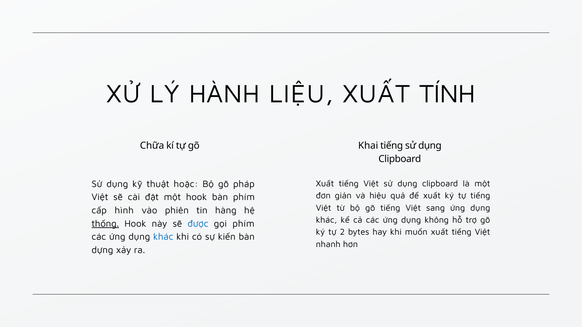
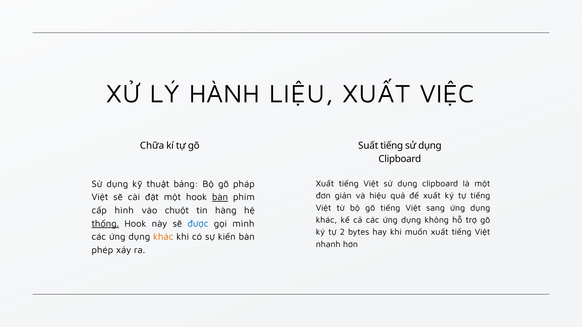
TÍNH: TÍNH -> VIỆC
Khai: Khai -> Suất
hoặc: hoặc -> bảng
bàn at (220, 197) underline: none -> present
phiên: phiên -> chuột
gọi phím: phím -> mình
khác at (163, 237) colour: blue -> orange
dựng: dựng -> phép
